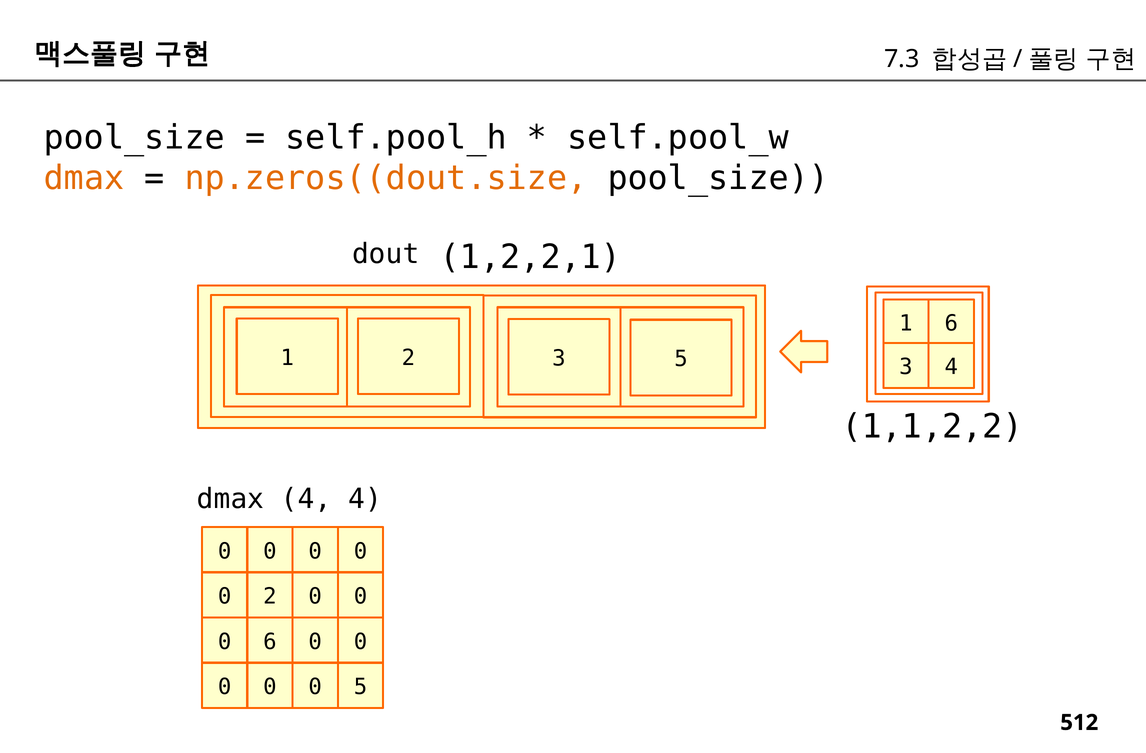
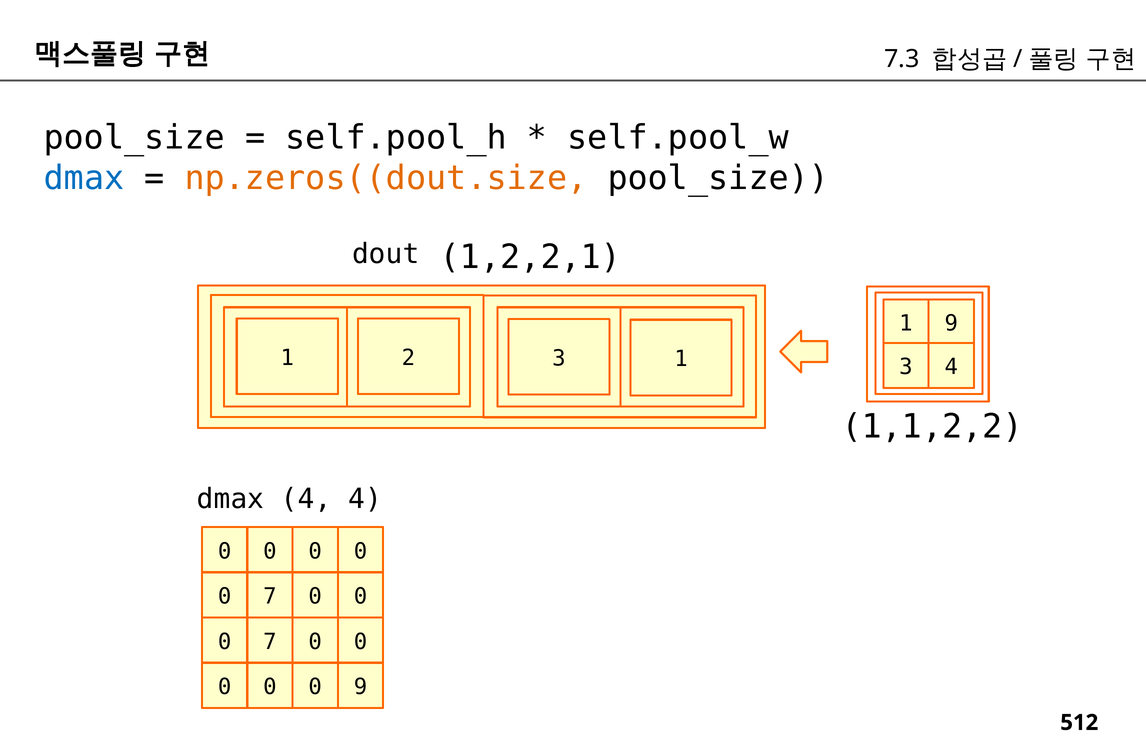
dmax at (84, 178) colour: orange -> blue
1 6: 6 -> 9
3 5: 5 -> 1
2 at (270, 596): 2 -> 7
6 at (270, 641): 6 -> 7
0 5: 5 -> 9
